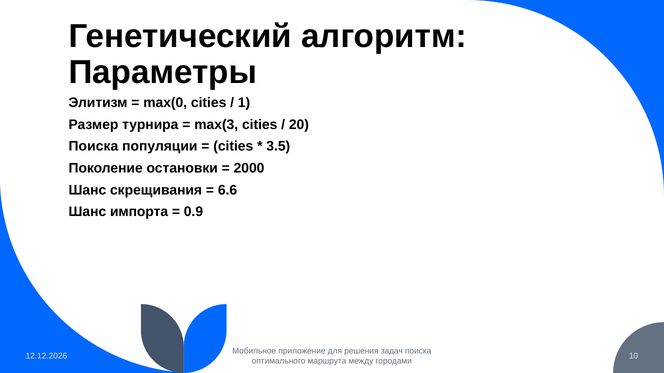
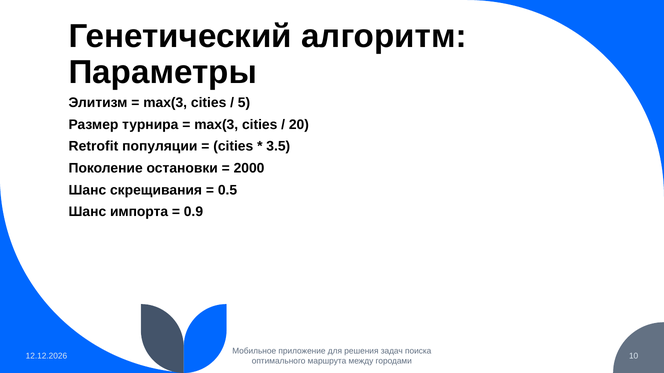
max(0 at (165, 103): max(0 -> max(3
1: 1 -> 5
Поиска at (93, 147): Поиска -> Retrofit
6.6: 6.6 -> 0.5
